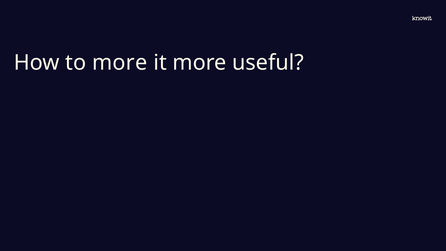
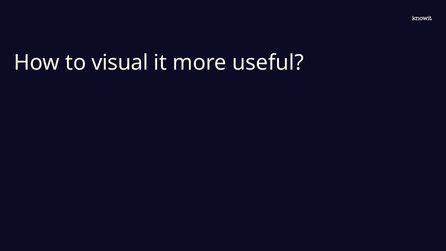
to more: more -> visual
